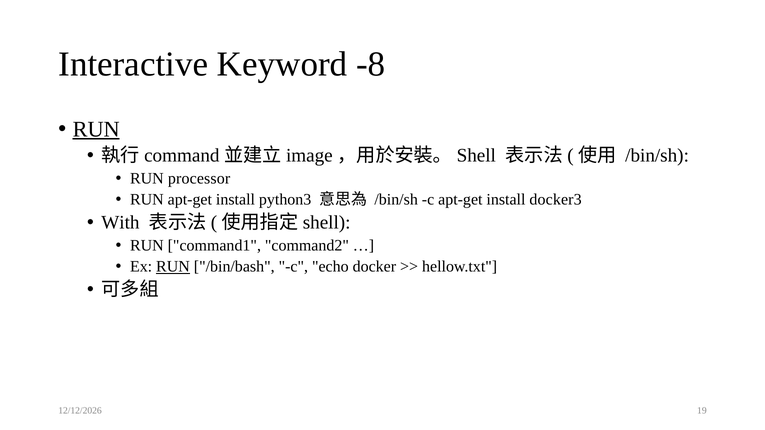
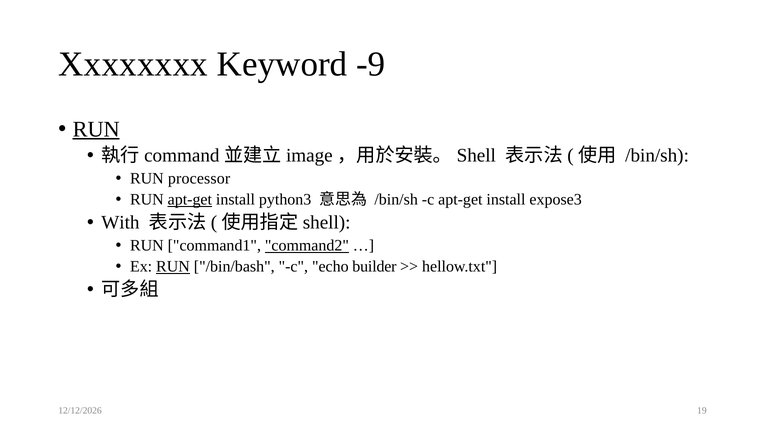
Interactive: Interactive -> Xxxxxxxx
-8: -8 -> -9
apt-get at (190, 200) underline: none -> present
docker3: docker3 -> expose3
command2 underline: none -> present
docker: docker -> builder
